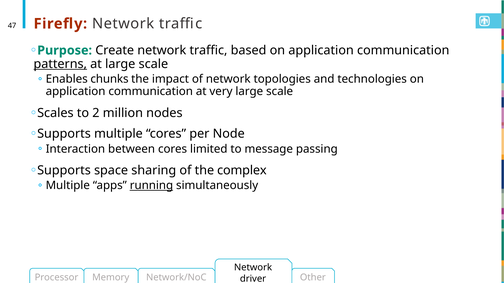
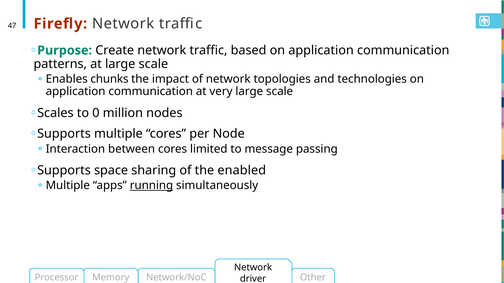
patterns underline: present -> none
2: 2 -> 0
complex: complex -> enabled
